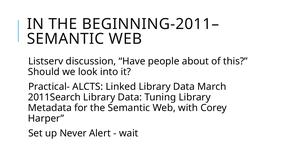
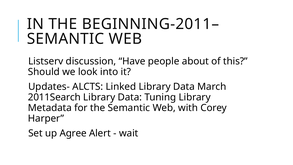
Practical-: Practical- -> Updates-
Never: Never -> Agree
